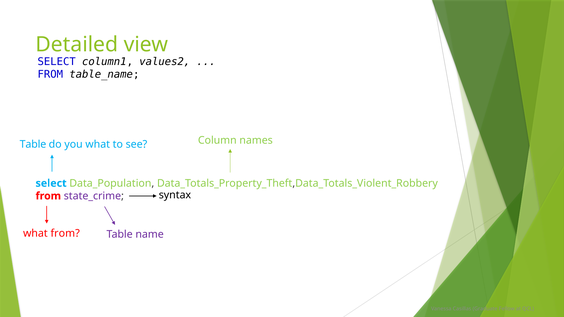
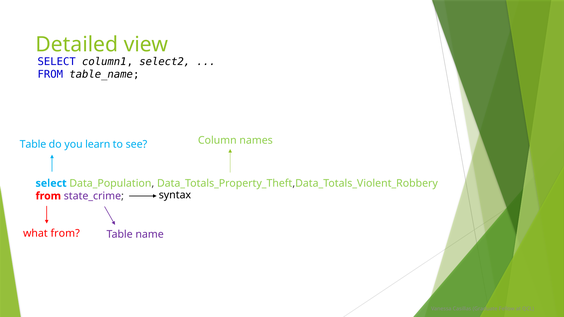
values2: values2 -> select2
you what: what -> learn
